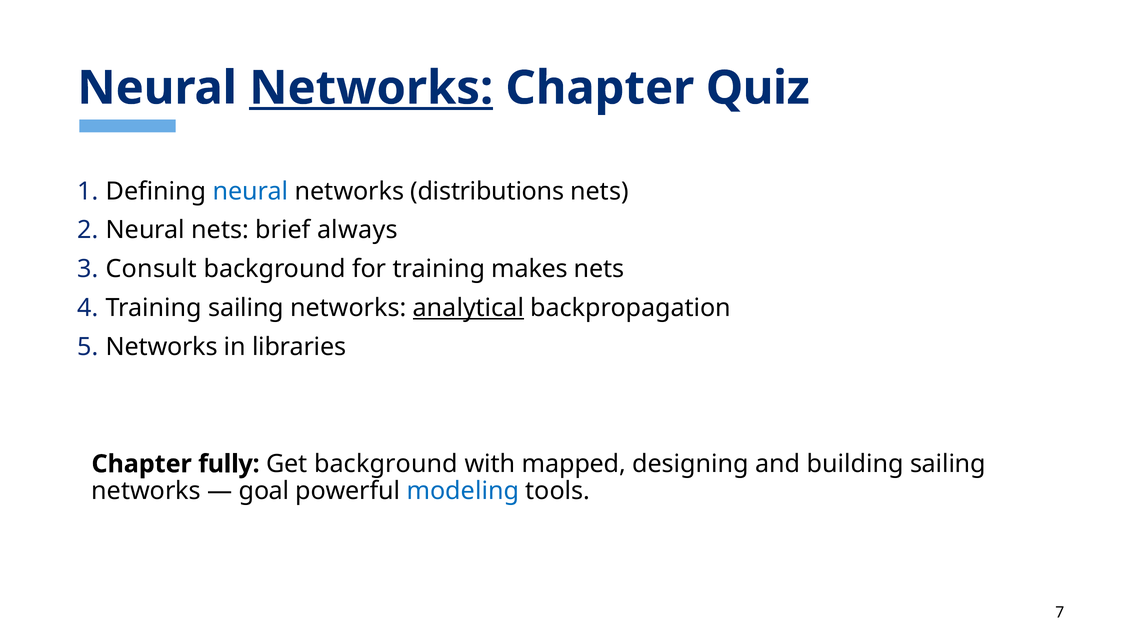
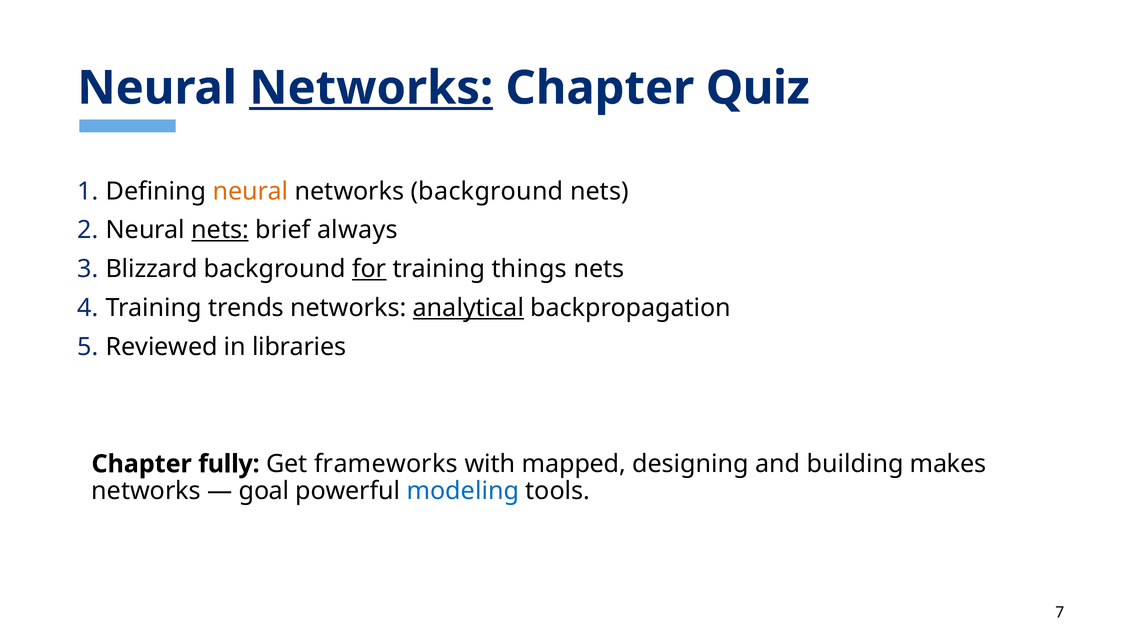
neural at (251, 191) colour: blue -> orange
networks distributions: distributions -> background
nets at (220, 230) underline: none -> present
Consult: Consult -> Blizzard
for underline: none -> present
makes: makes -> things
Training sailing: sailing -> trends
Networks at (162, 347): Networks -> Reviewed
Get background: background -> frameworks
building sailing: sailing -> makes
